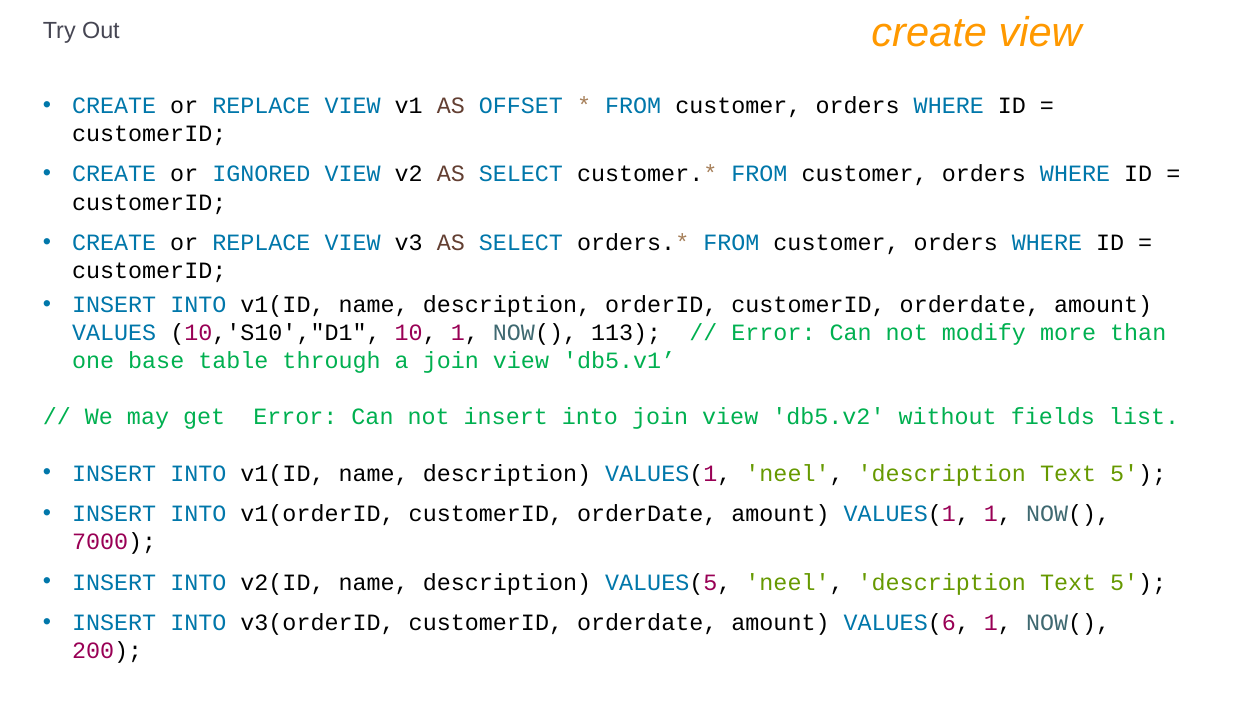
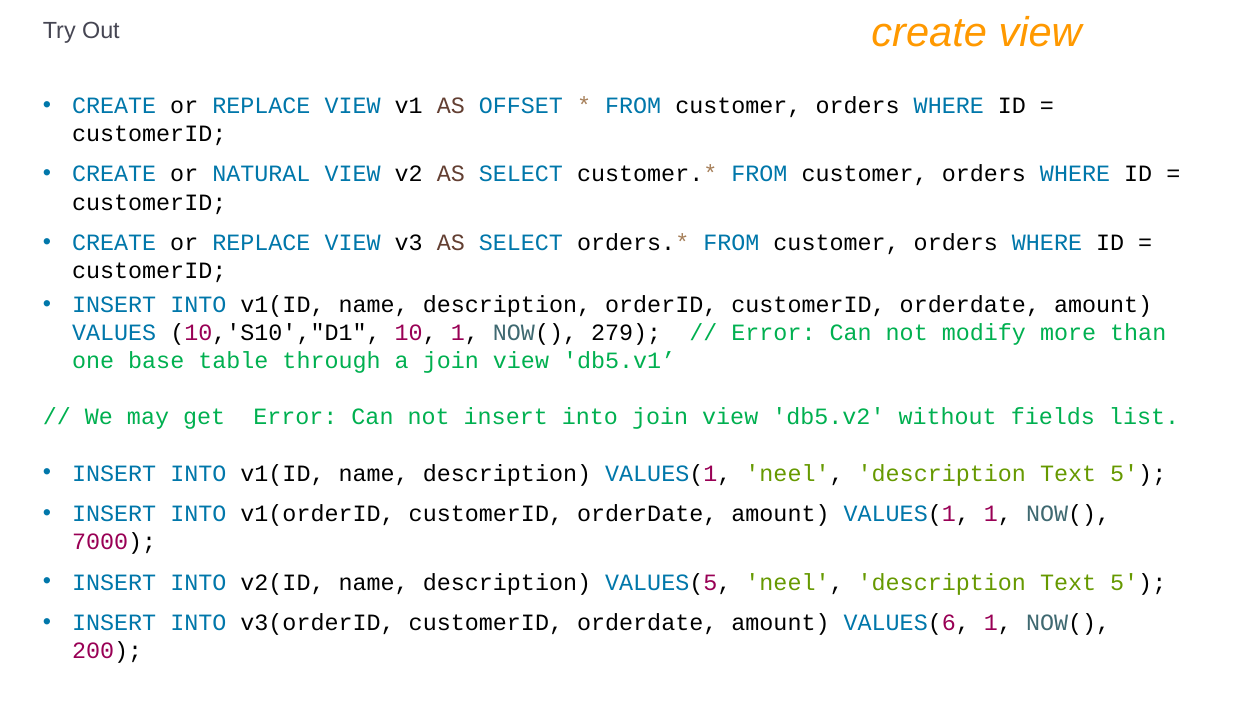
IGNORED: IGNORED -> NATURAL
113: 113 -> 279
